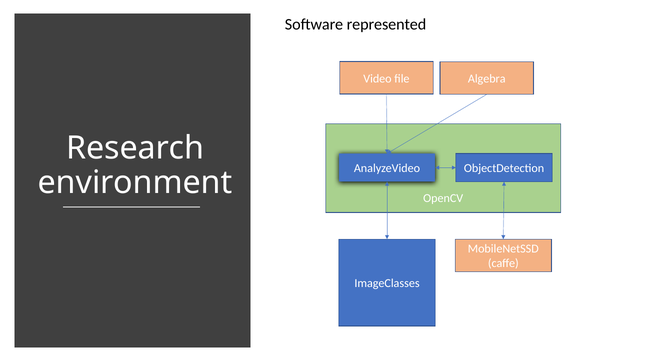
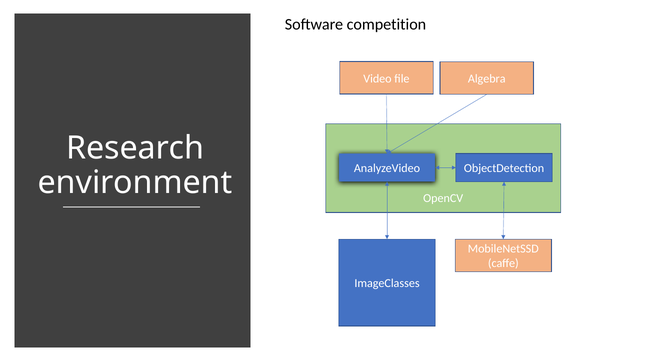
represented: represented -> competition
